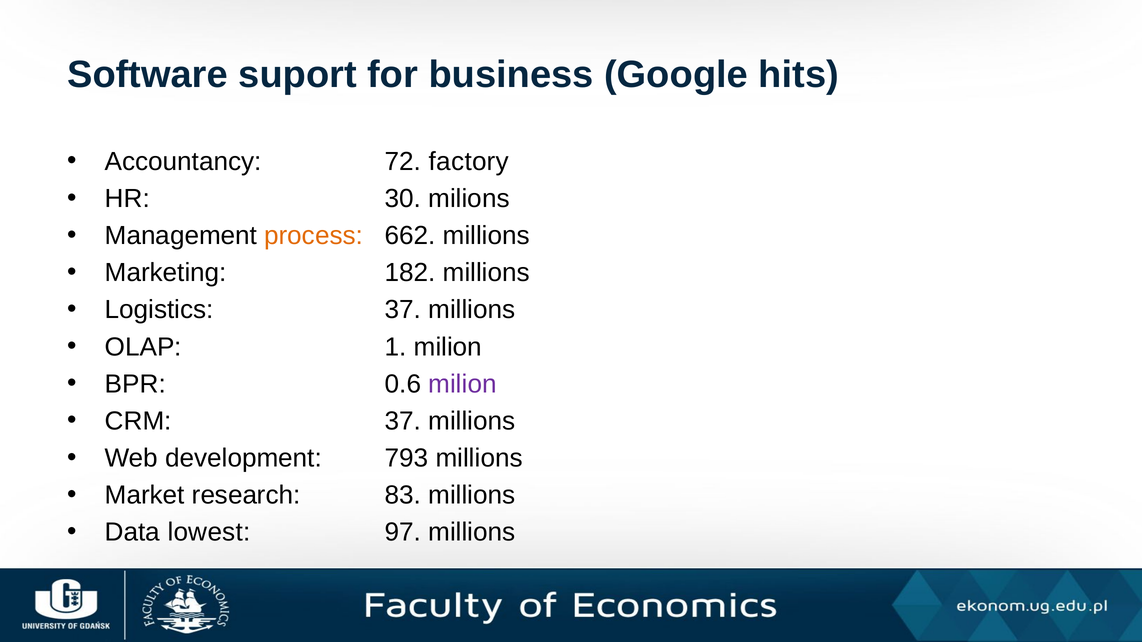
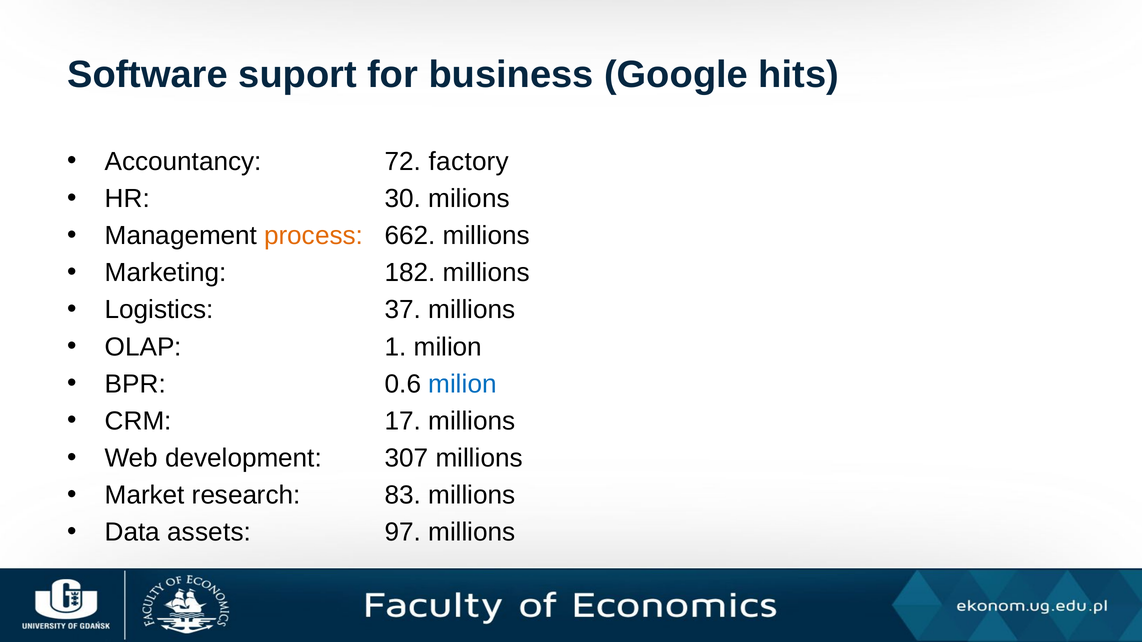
milion at (463, 384) colour: purple -> blue
CRM 37: 37 -> 17
793: 793 -> 307
lowest: lowest -> assets
